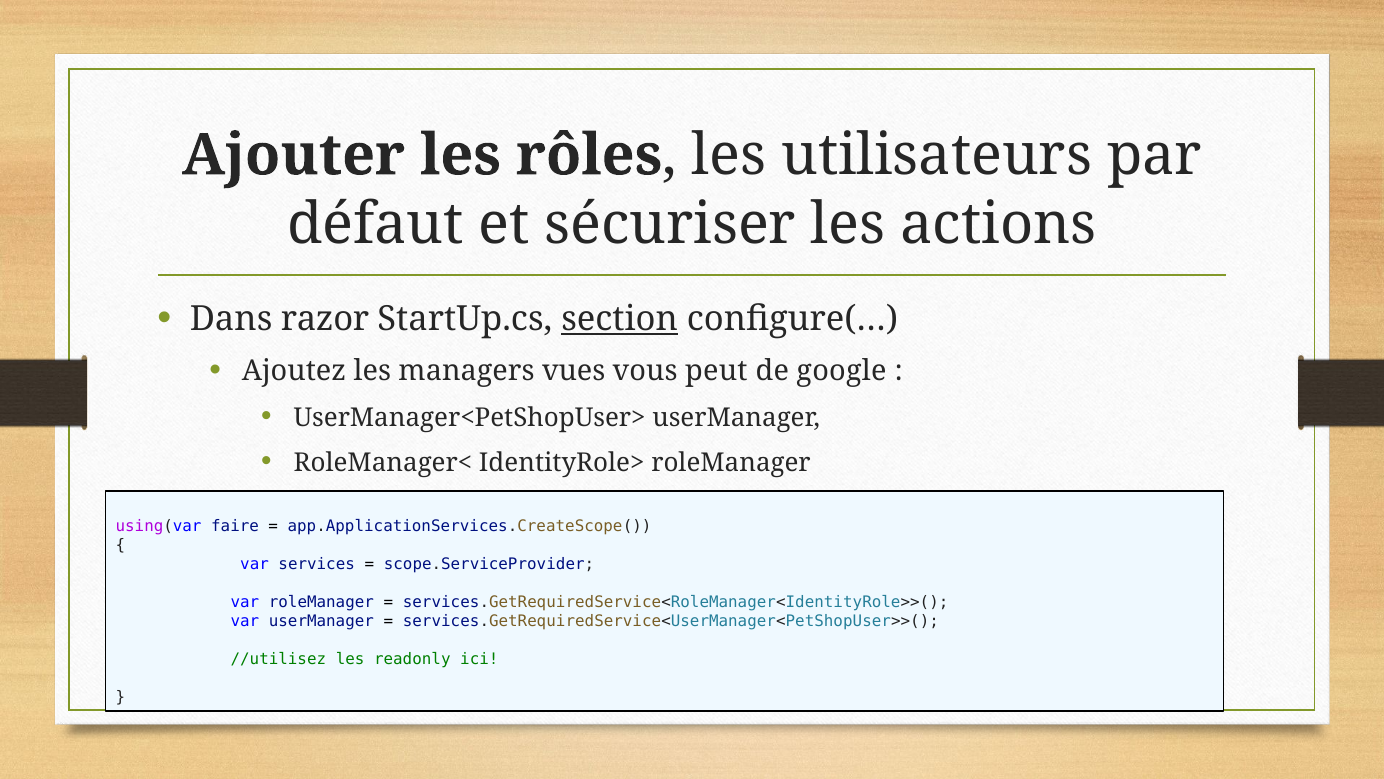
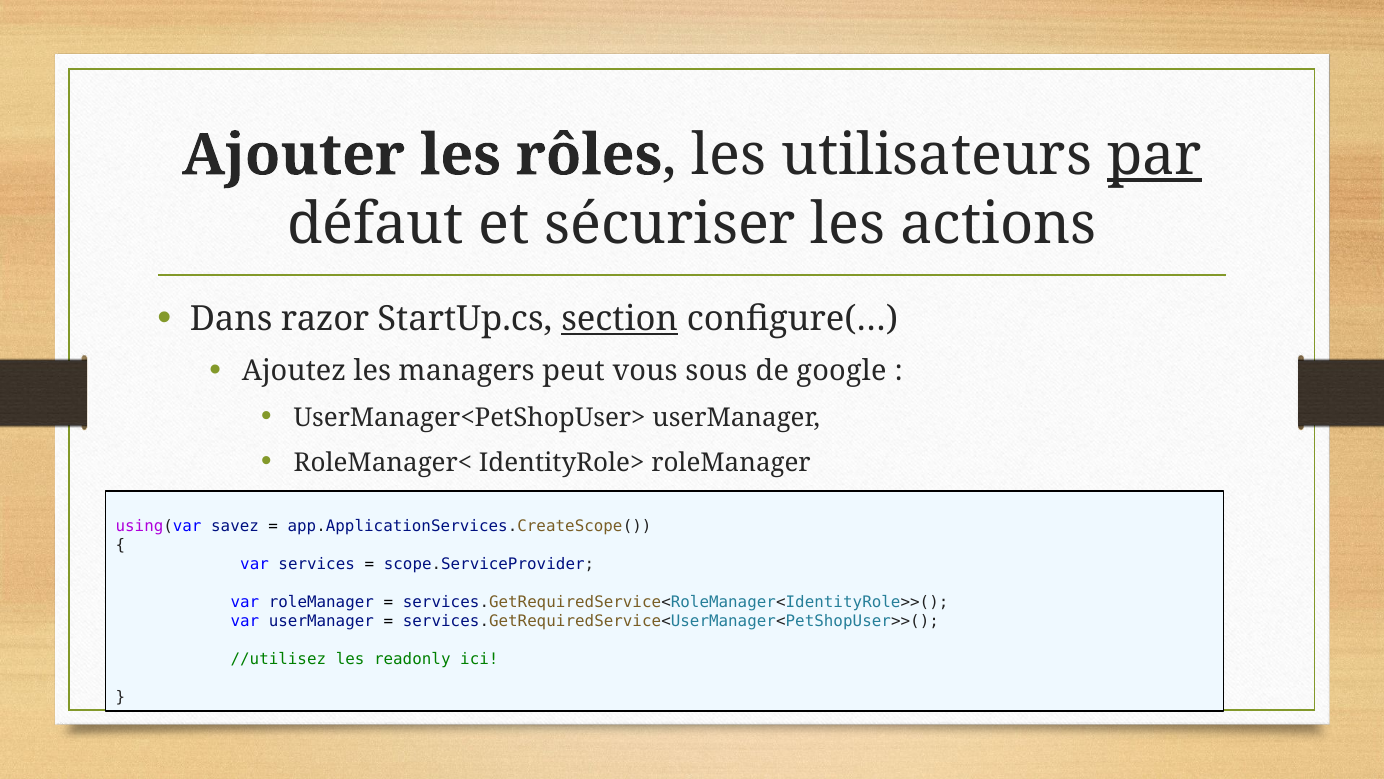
par underline: none -> present
vues: vues -> peut
peut: peut -> sous
faire: faire -> savez
